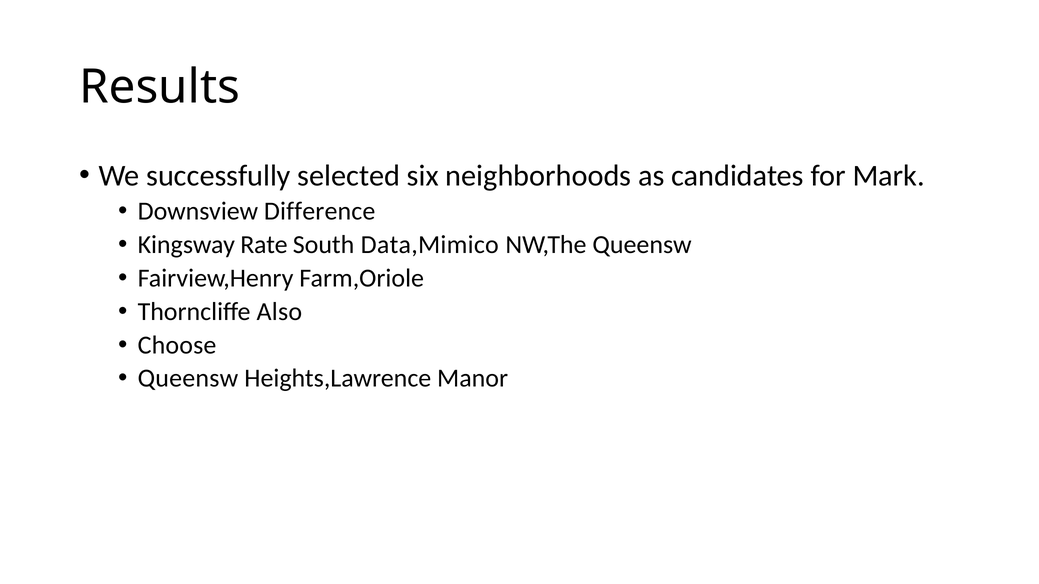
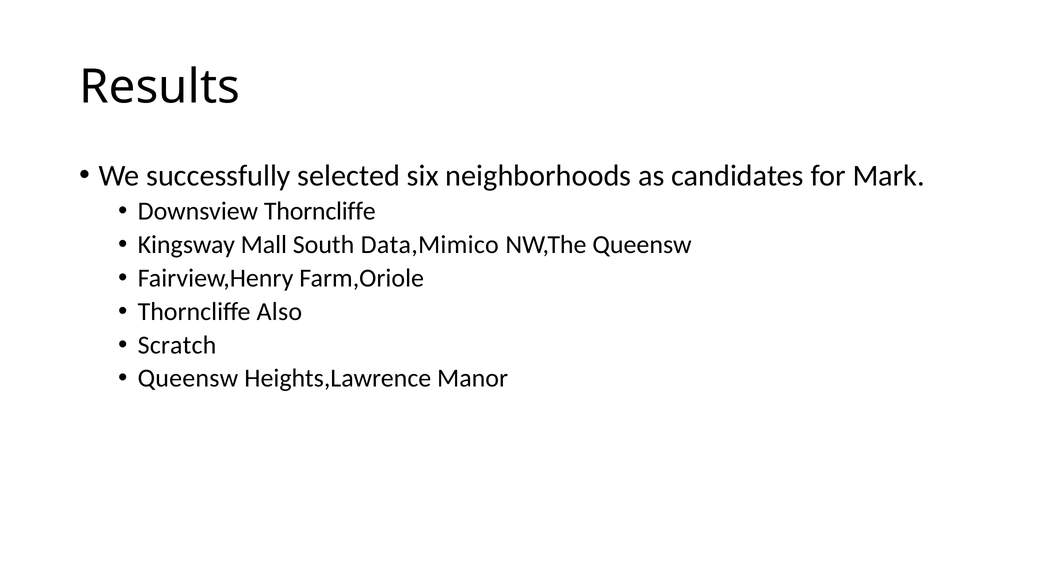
Downsview Difference: Difference -> Thorncliffe
Rate: Rate -> Mall
Choose: Choose -> Scratch
